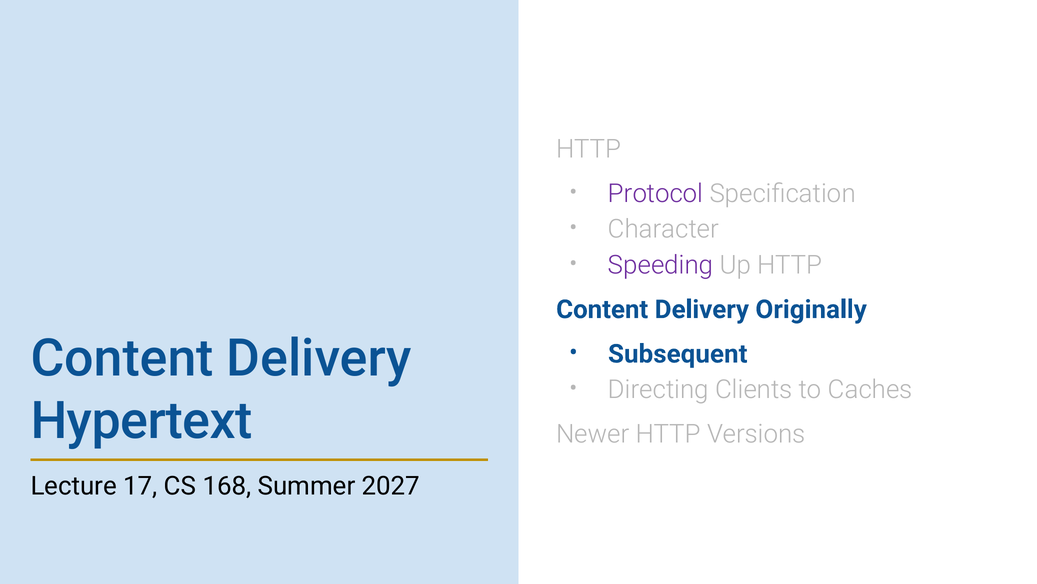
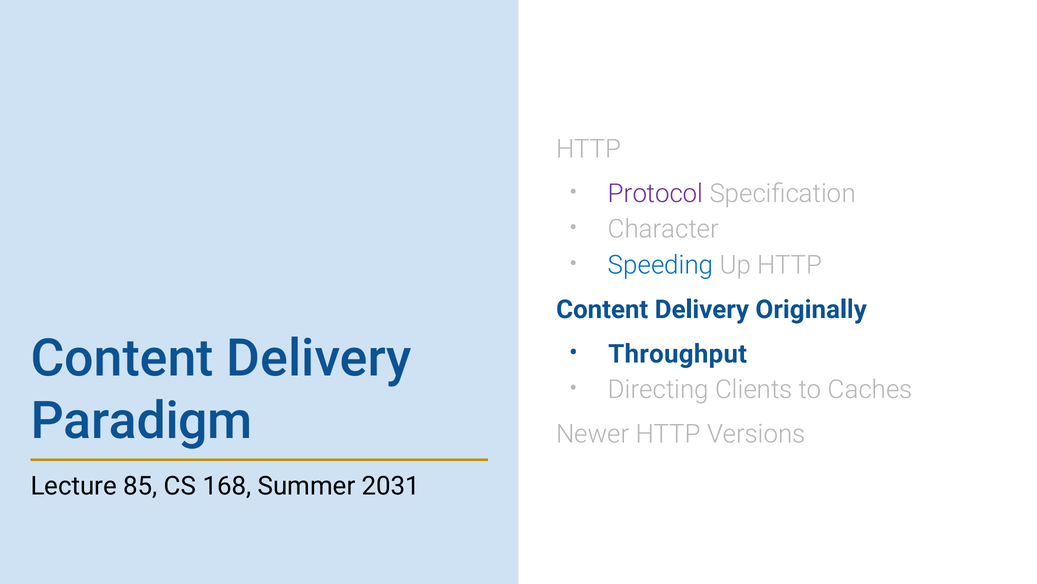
Speeding colour: purple -> blue
Subsequent: Subsequent -> Throughput
Hypertext: Hypertext -> Paradigm
17: 17 -> 85
2027: 2027 -> 2031
